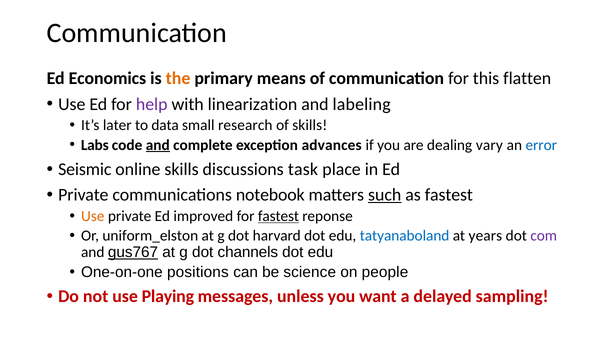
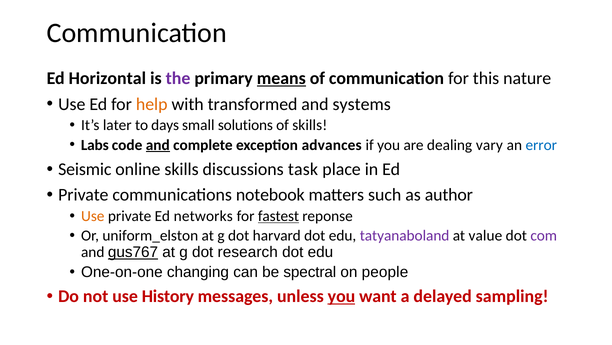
Economics: Economics -> Horizontal
the colour: orange -> purple
means underline: none -> present
flatten: flatten -> nature
help colour: purple -> orange
linearization: linearization -> transformed
labeling: labeling -> systems
data: data -> days
research: research -> solutions
such underline: present -> none
as fastest: fastest -> author
improved: improved -> networks
tatyanaboland colour: blue -> purple
years: years -> value
channels: channels -> research
positions: positions -> changing
science: science -> spectral
Playing: Playing -> History
you at (341, 296) underline: none -> present
